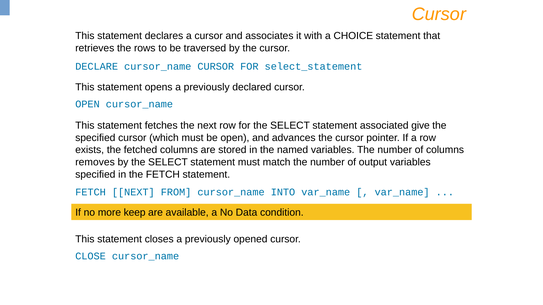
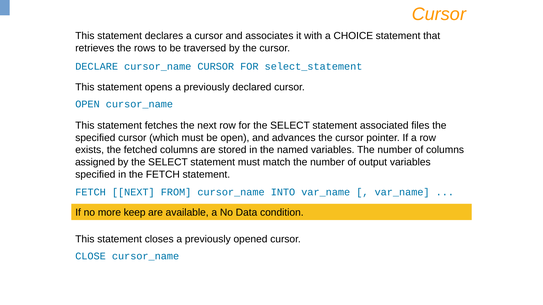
give: give -> files
removes: removes -> assigned
